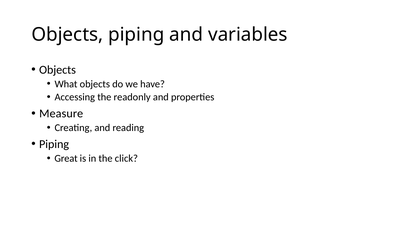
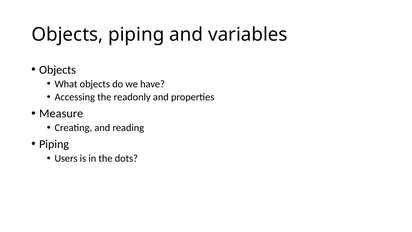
Great: Great -> Users
click: click -> dots
